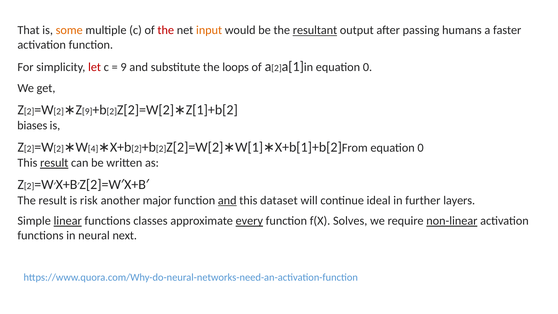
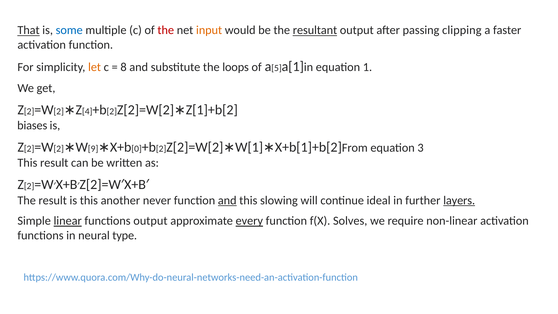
That underline: none -> present
some colour: orange -> blue
humans: humans -> clipping
let colour: red -> orange
9 at (124, 67): 9 -> 8
a 2: 2 -> 5
in equation 0: 0 -> 1
9 at (87, 111): 9 -> 4
0 at (421, 148): 0 -> 3
4: 4 -> 9
2 at (137, 149): 2 -> 0
result at (54, 163) underline: present -> none
is risk: risk -> this
major: major -> never
dataset: dataset -> slowing
layers underline: none -> present
functions classes: classes -> output
non-linear underline: present -> none
next: next -> type
